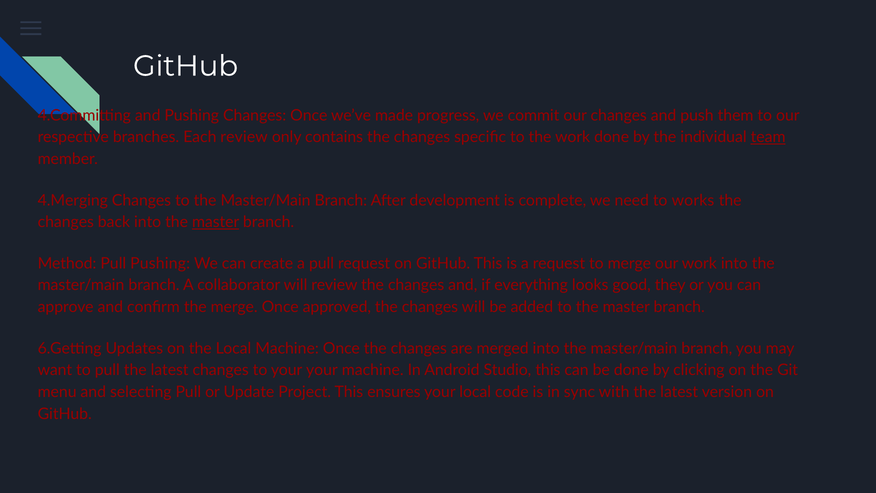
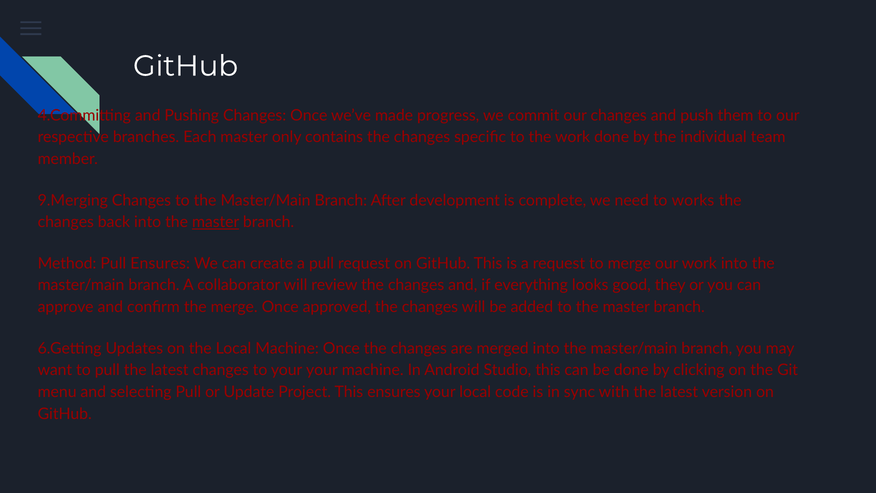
Each review: review -> master
team underline: present -> none
4.Merging: 4.Merging -> 9.Merging
Pull Pushing: Pushing -> Ensures
